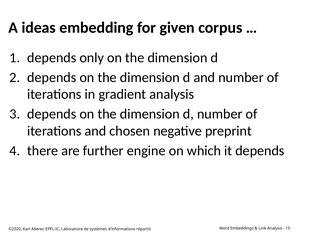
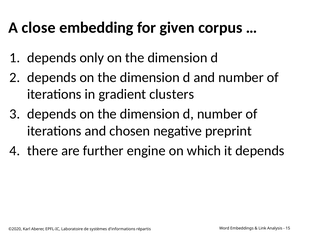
ideas: ideas -> close
gradient analysis: analysis -> clusters
